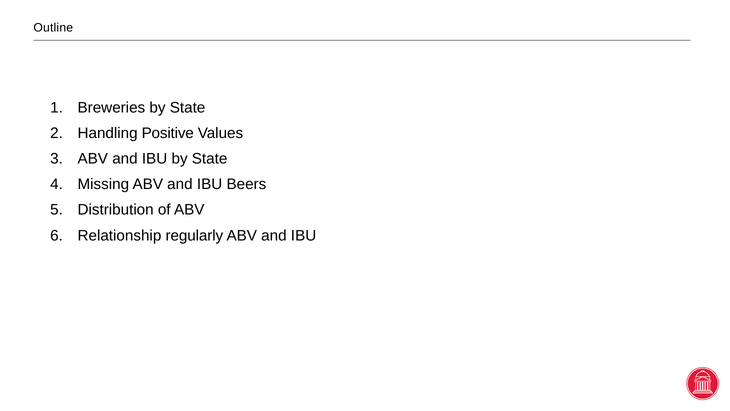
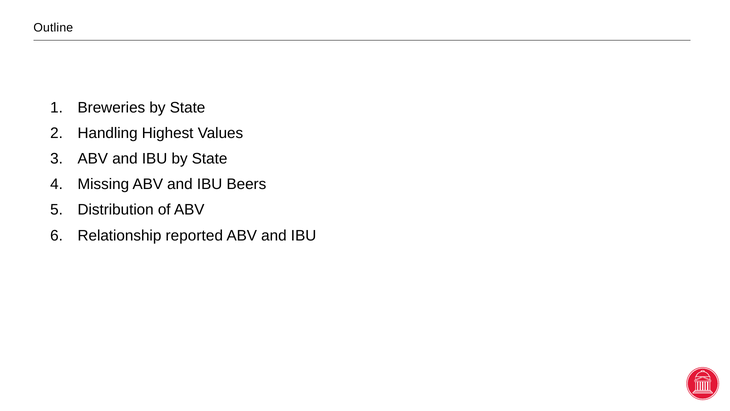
Positive: Positive -> Highest
regularly: regularly -> reported
